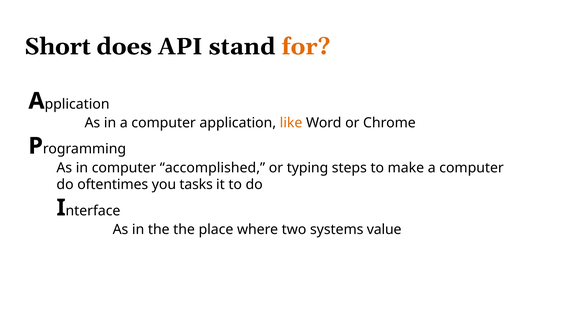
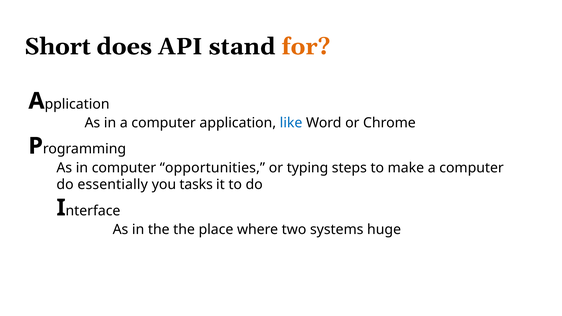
like colour: orange -> blue
accomplished: accomplished -> opportunities
oftentimes: oftentimes -> essentially
value: value -> huge
